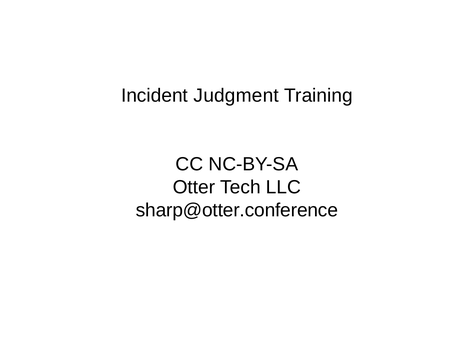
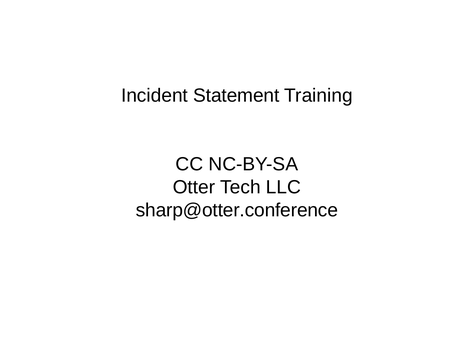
Judgment: Judgment -> Statement
